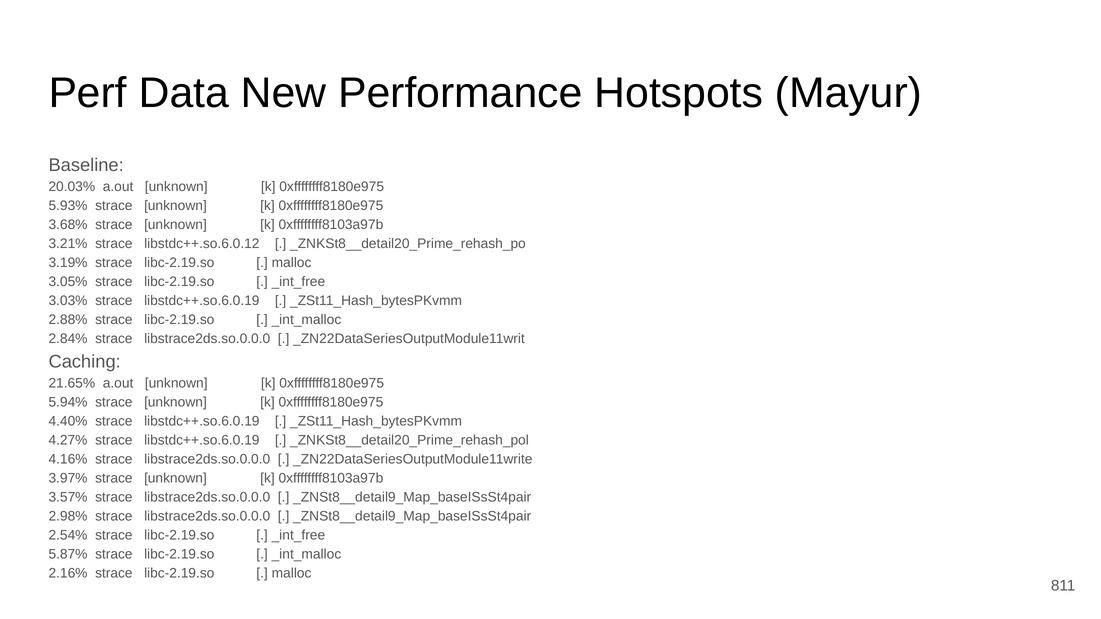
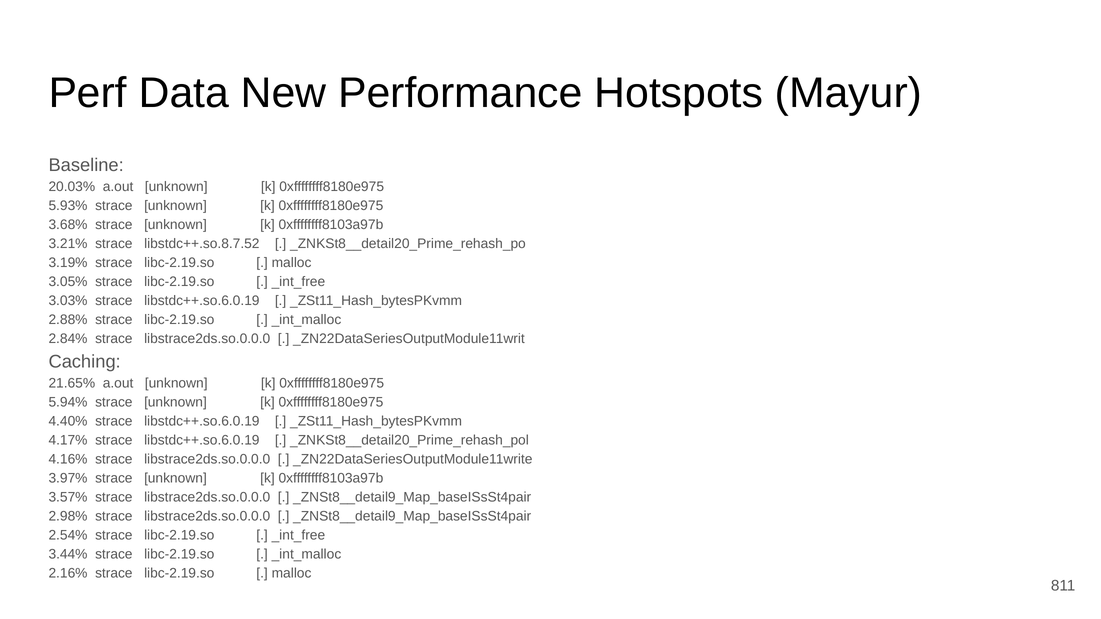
libstdc++.so.6.0.12: libstdc++.so.6.0.12 -> libstdc++.so.8.7.52
4.27%: 4.27% -> 4.17%
5.87%: 5.87% -> 3.44%
